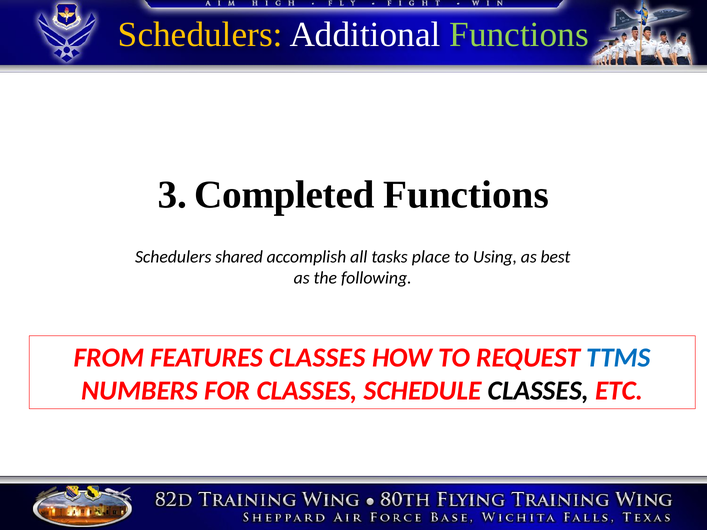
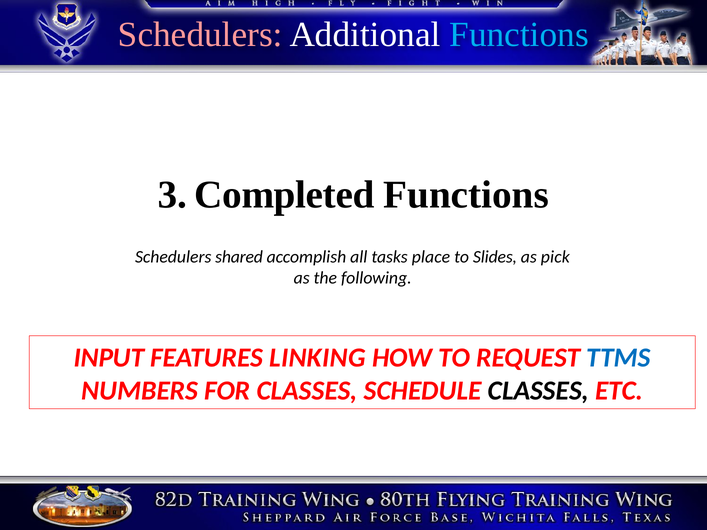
Schedulers at (200, 35) colour: yellow -> pink
Functions at (519, 35) colour: light green -> light blue
Using: Using -> Slides
best: best -> pick
FROM: FROM -> INPUT
FEATURES CLASSES: CLASSES -> LINKING
